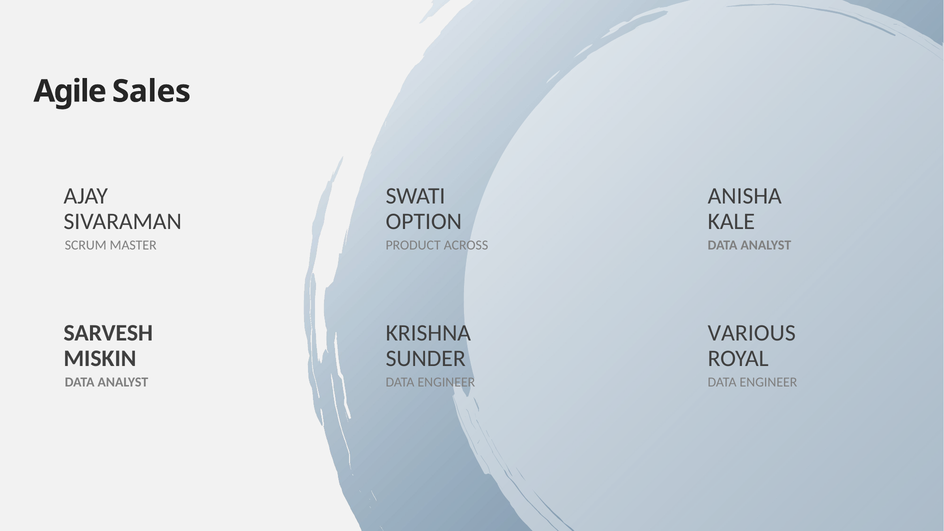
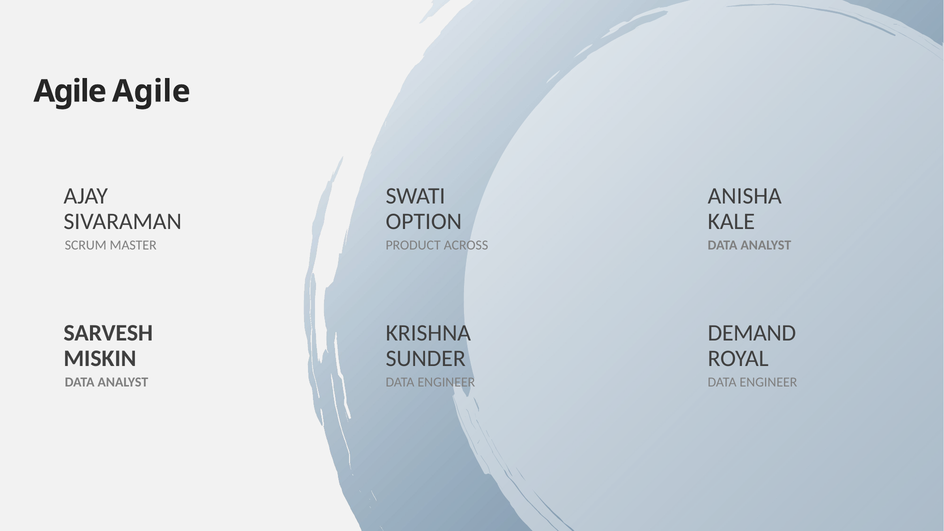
Agile Sales: Sales -> Agile
VARIOUS: VARIOUS -> DEMAND
